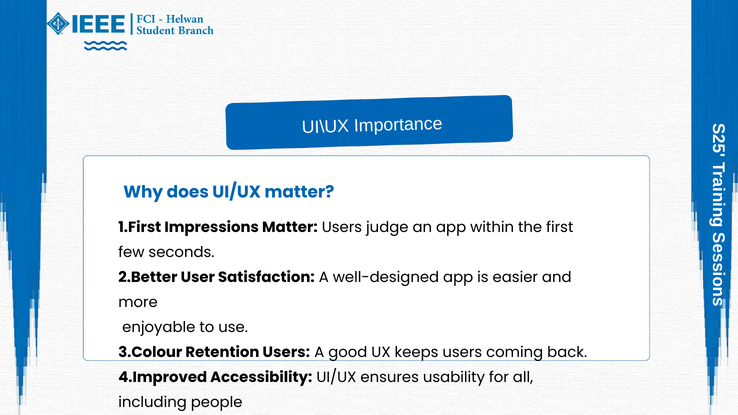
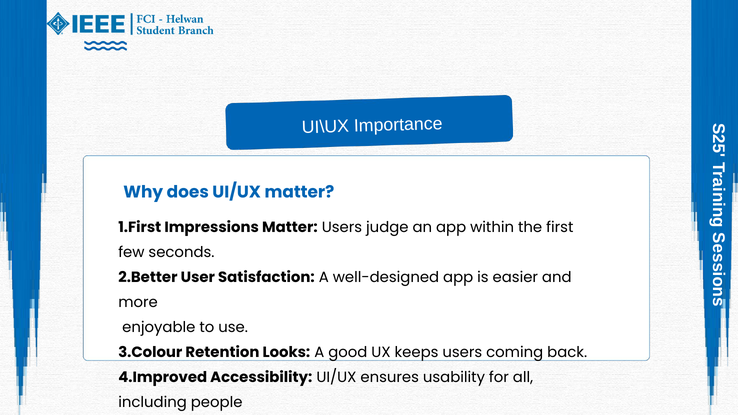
Retention Users: Users -> Looks
